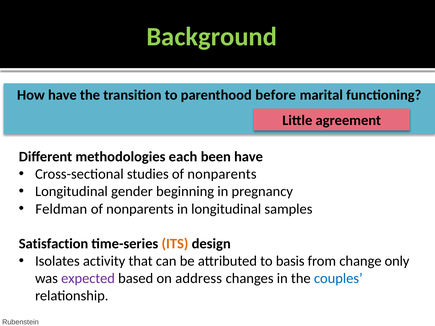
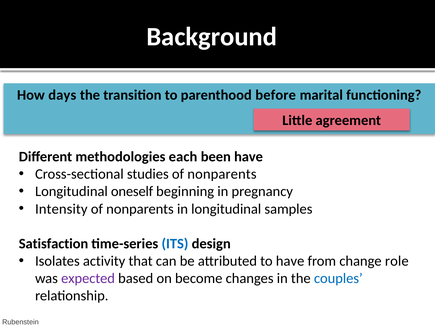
Background colour: light green -> white
How have: have -> days
gender: gender -> oneself
Feldman: Feldman -> Intensity
ITS colour: orange -> blue
to basis: basis -> have
only: only -> role
address: address -> become
